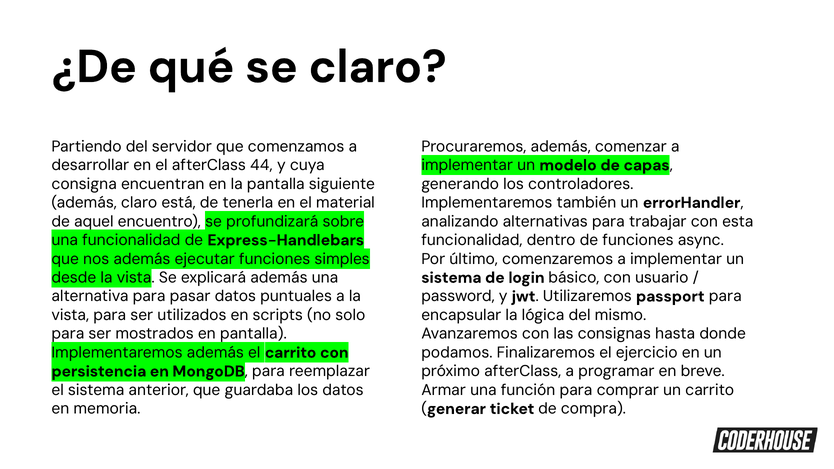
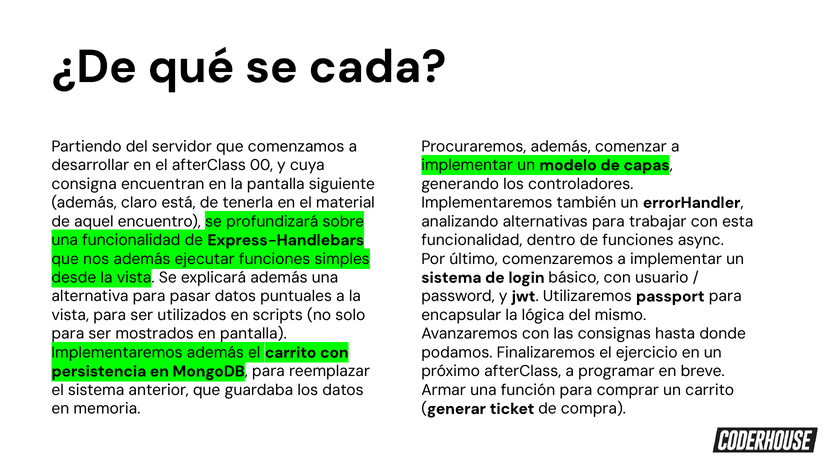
se claro: claro -> cada
44: 44 -> 00
